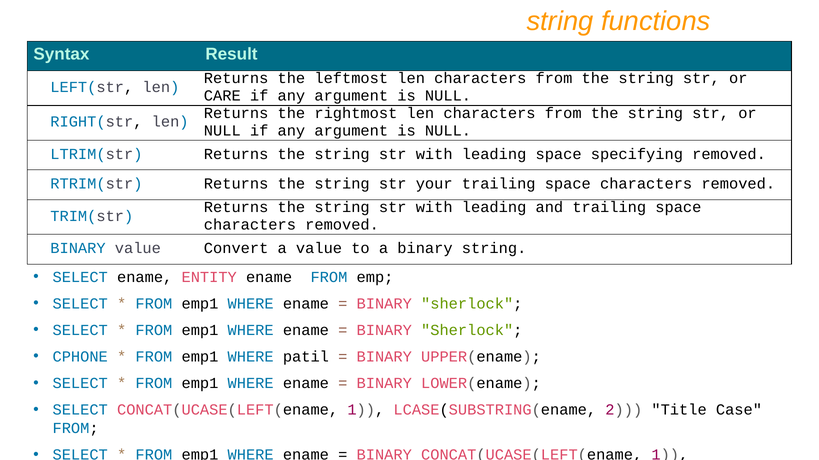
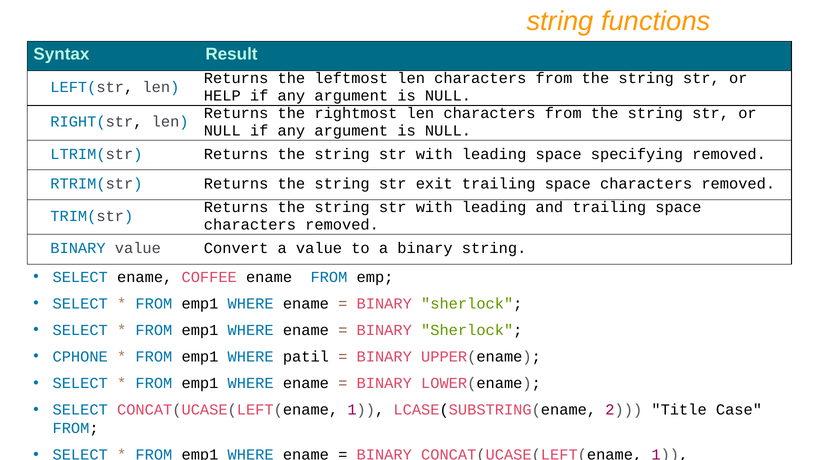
CARE: CARE -> HELP
your: your -> exit
ENTITY: ENTITY -> COFFEE
